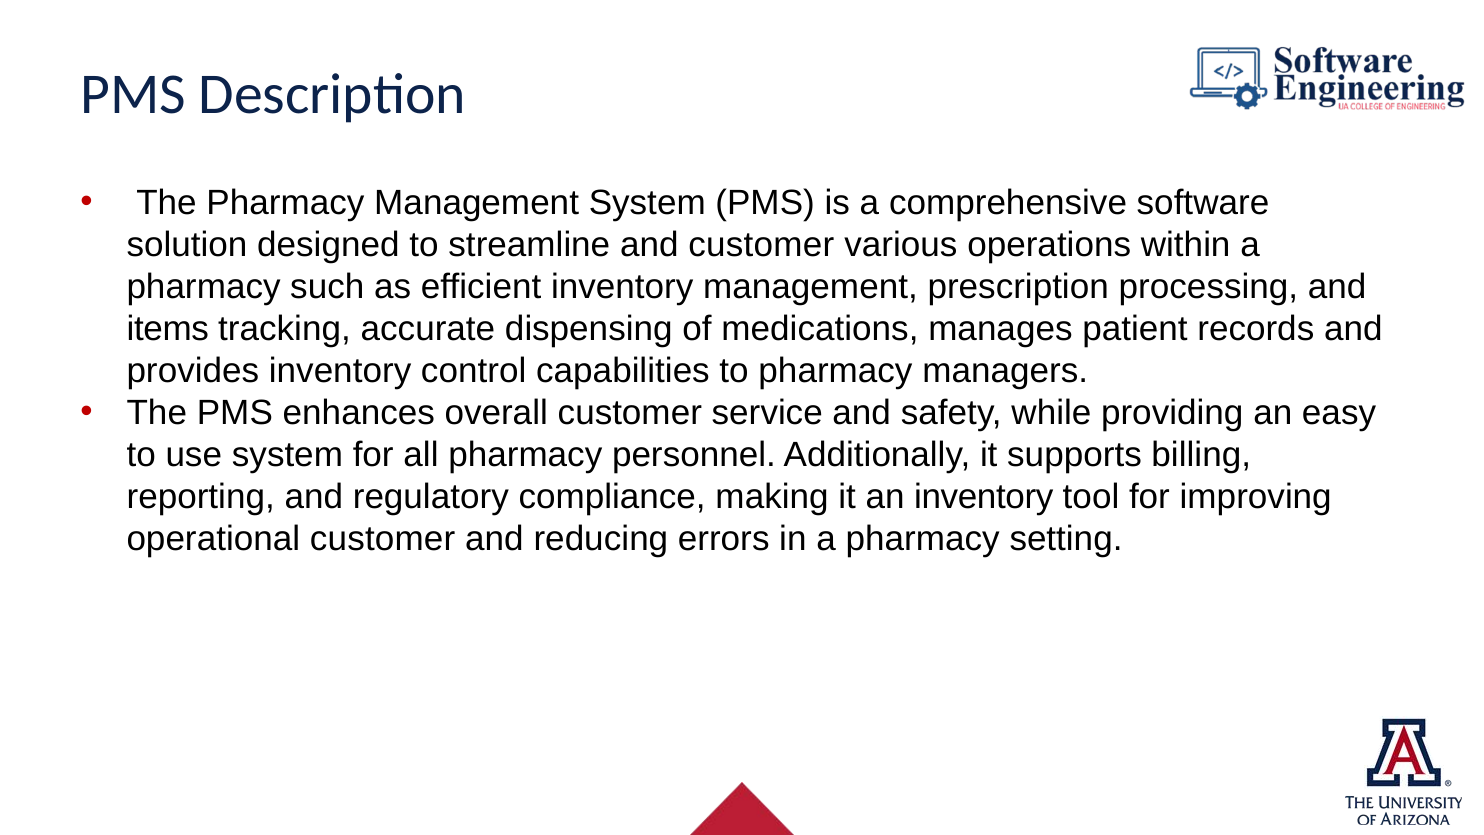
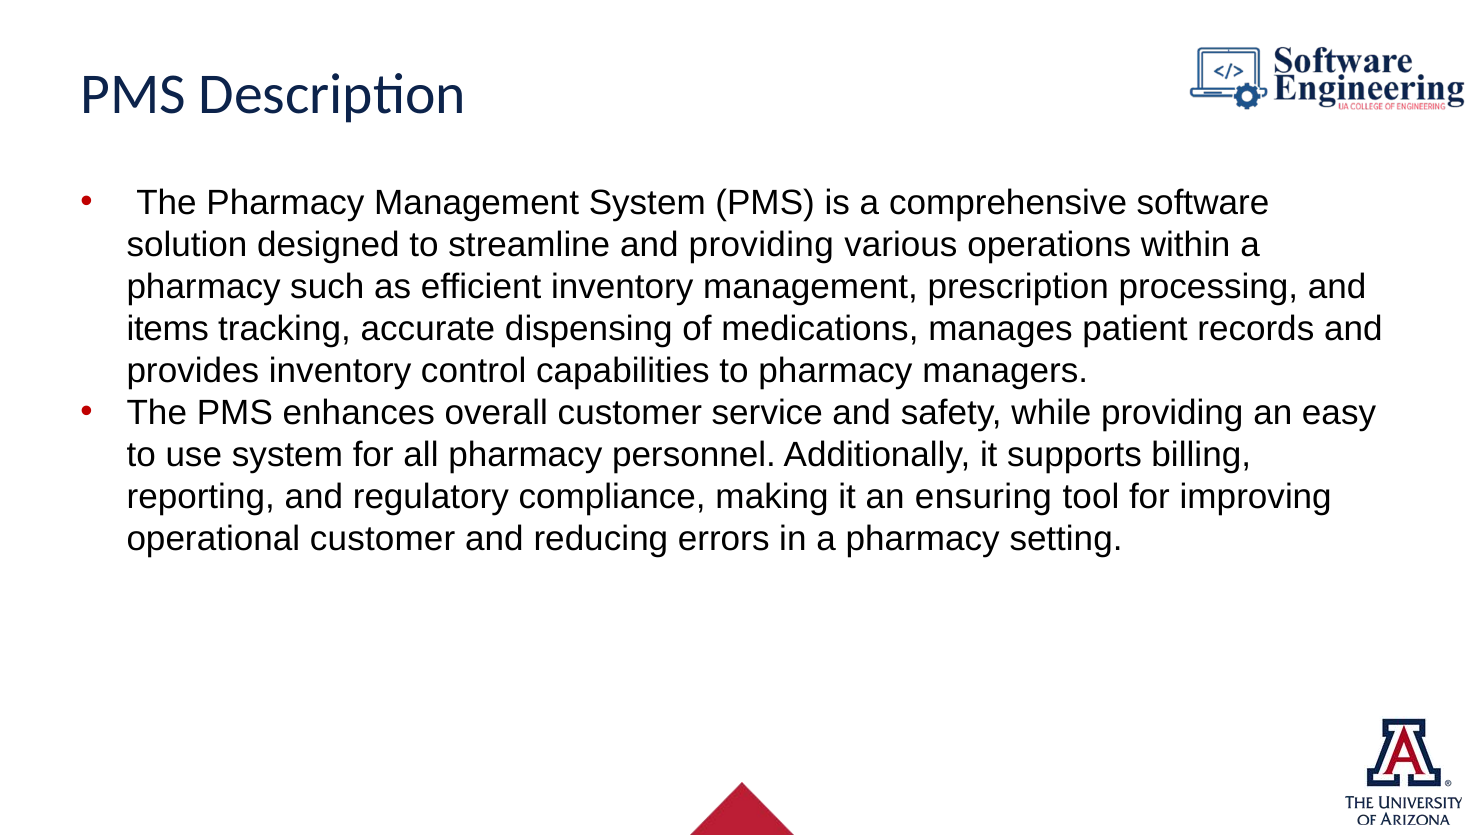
and customer: customer -> providing
an inventory: inventory -> ensuring
